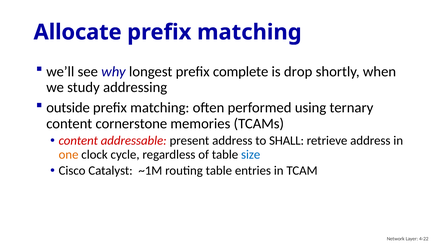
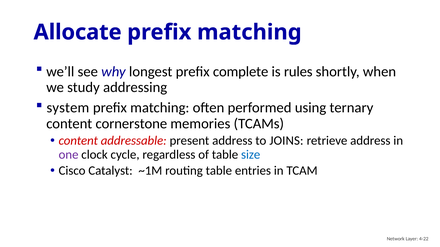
drop: drop -> rules
outside: outside -> system
SHALL: SHALL -> JOINS
one colour: orange -> purple
